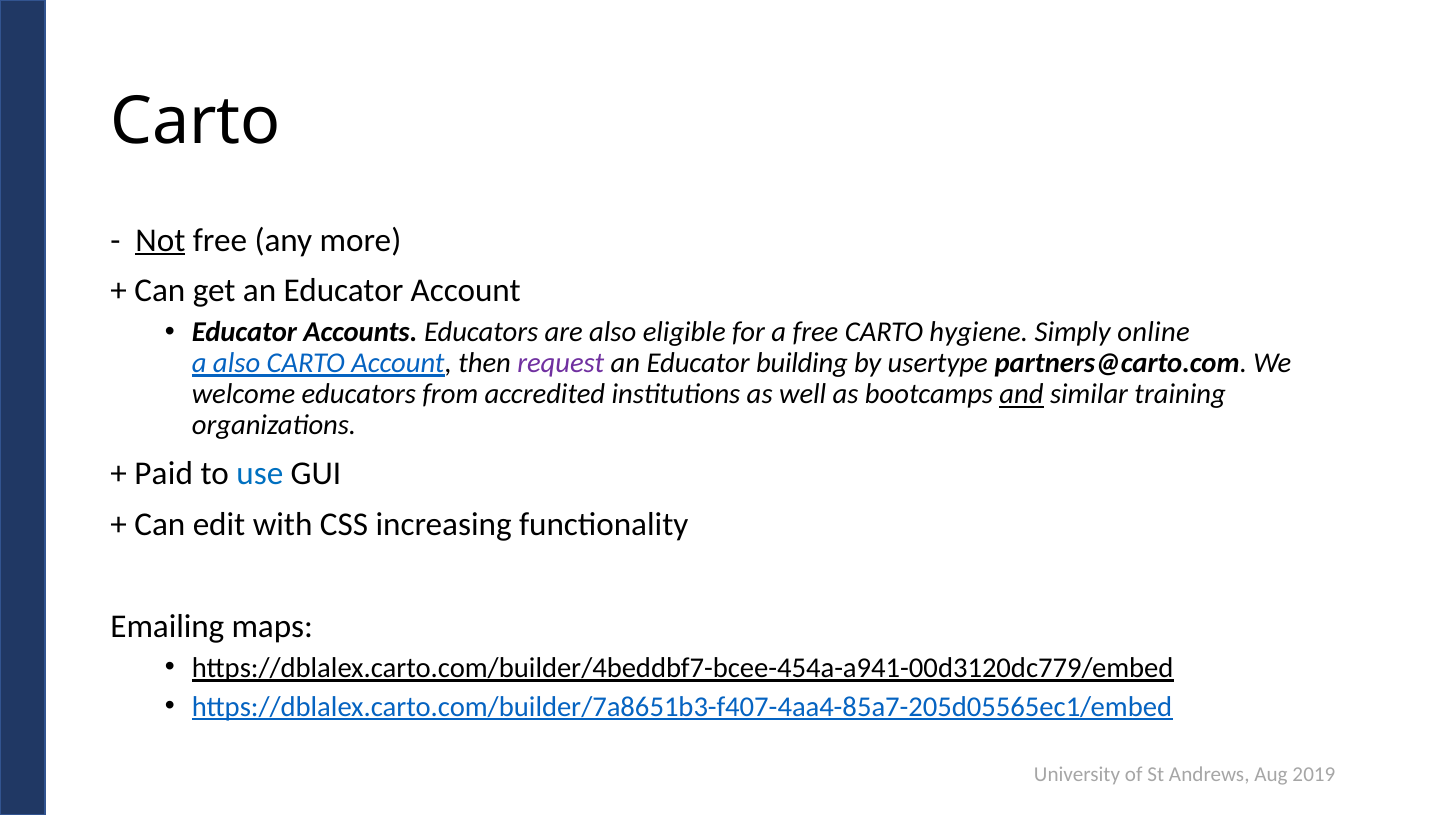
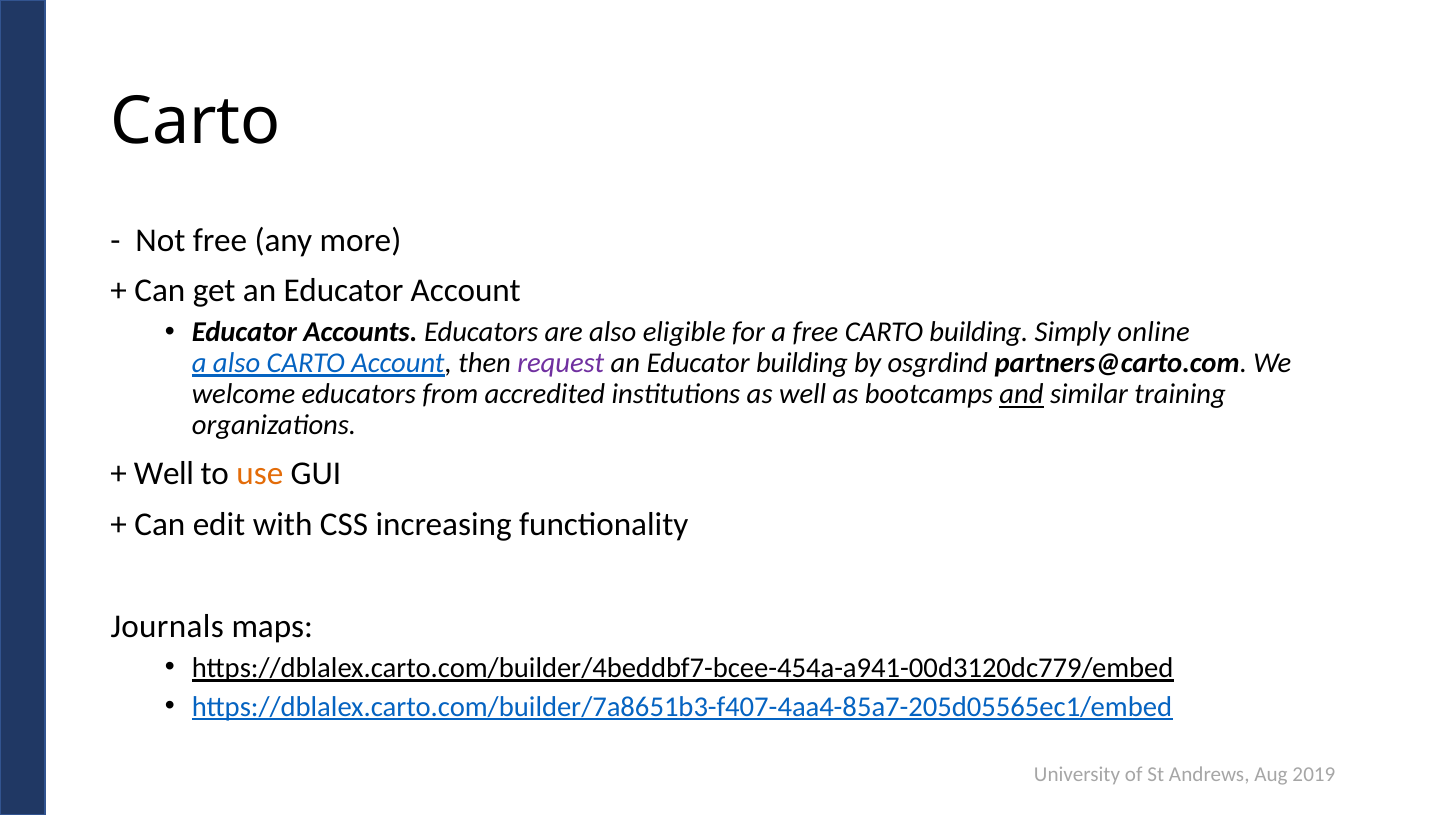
Not underline: present -> none
CARTO hygiene: hygiene -> building
usertype: usertype -> osgrdind
Paid at (164, 474): Paid -> Well
use colour: blue -> orange
Emailing: Emailing -> Journals
